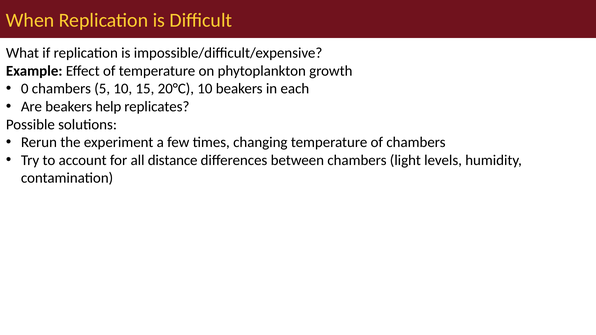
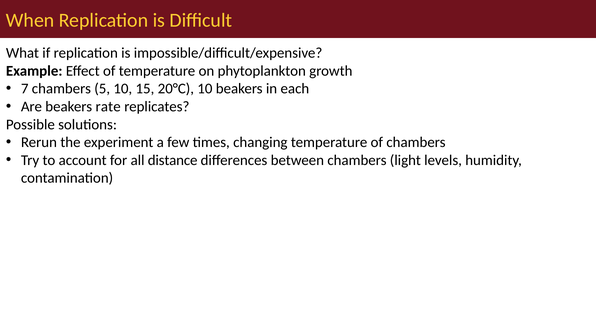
0: 0 -> 7
help: help -> rate
